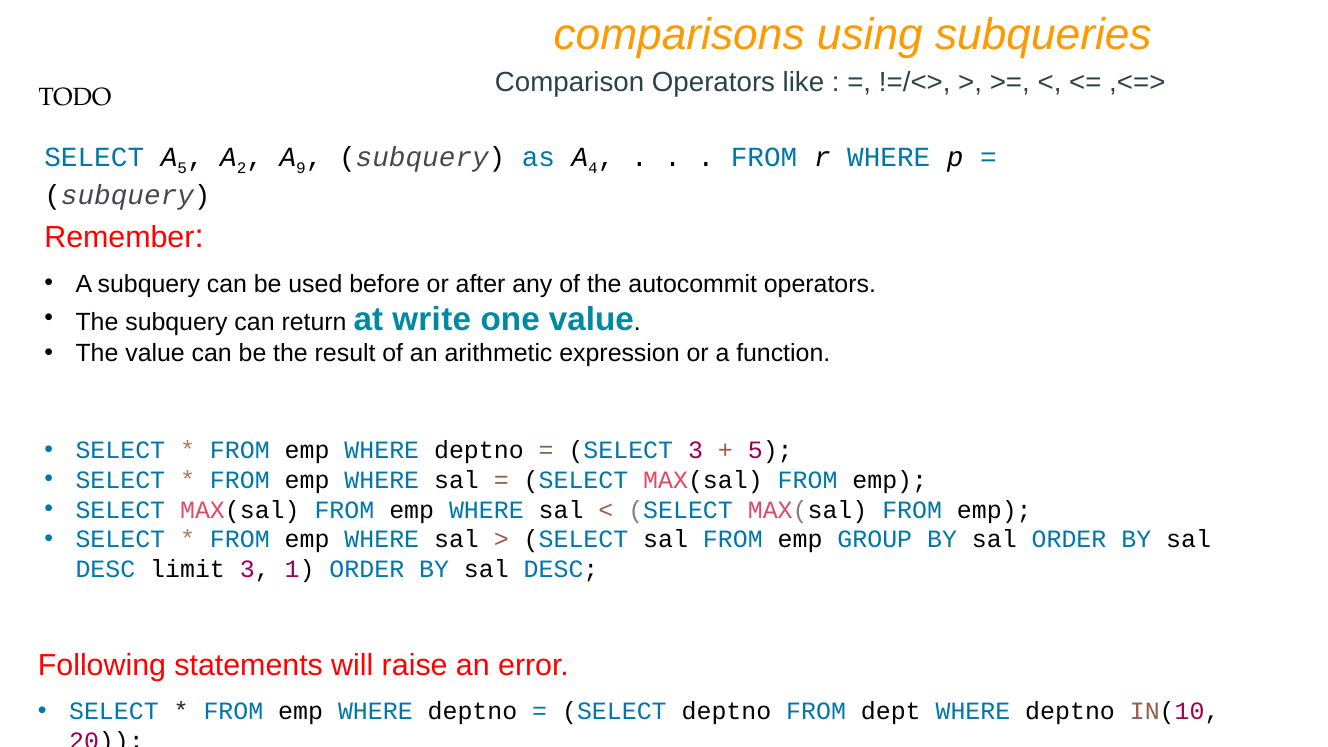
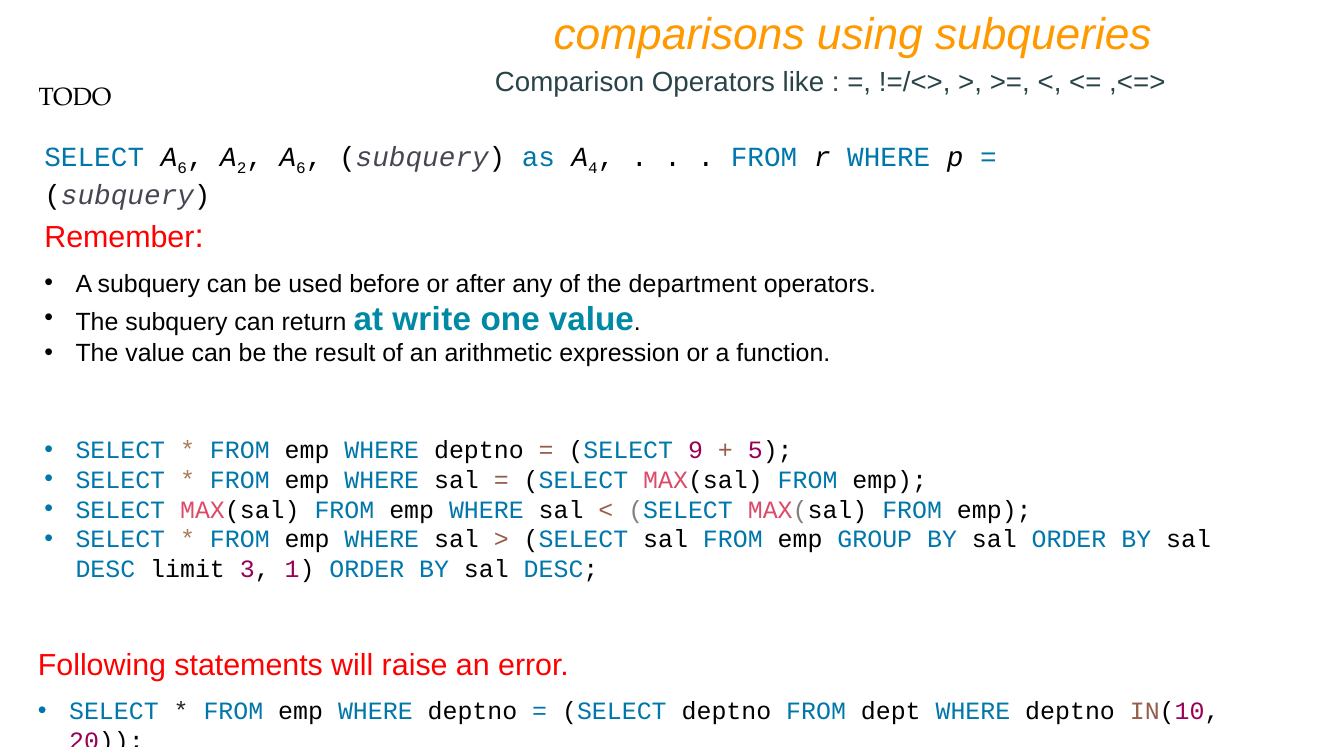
SELECT A 5: 5 -> 6
9 at (301, 168): 9 -> 6
autocommit: autocommit -> department
SELECT 3: 3 -> 9
